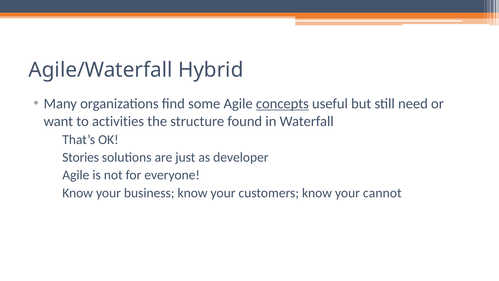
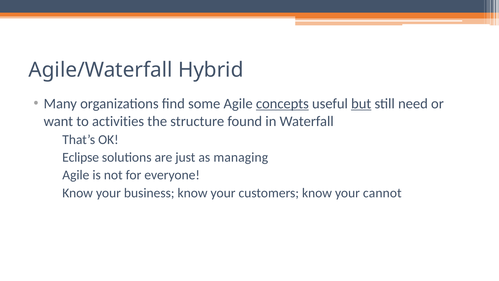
but underline: none -> present
Stories: Stories -> Eclipse
developer: developer -> managing
